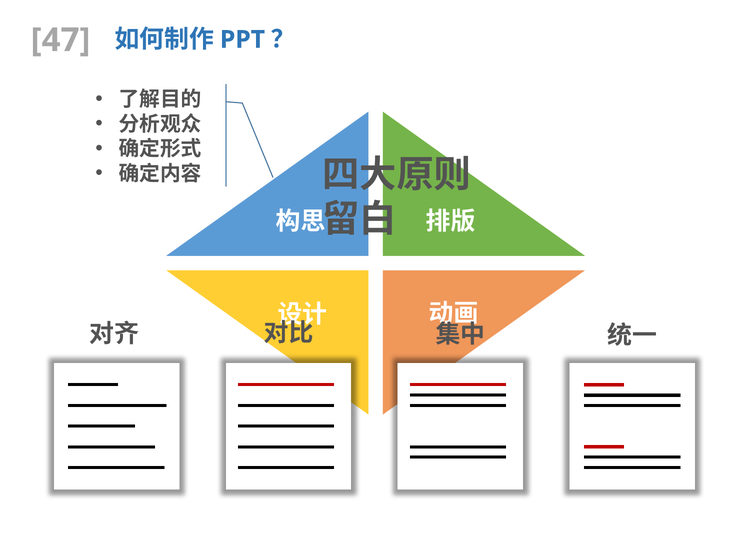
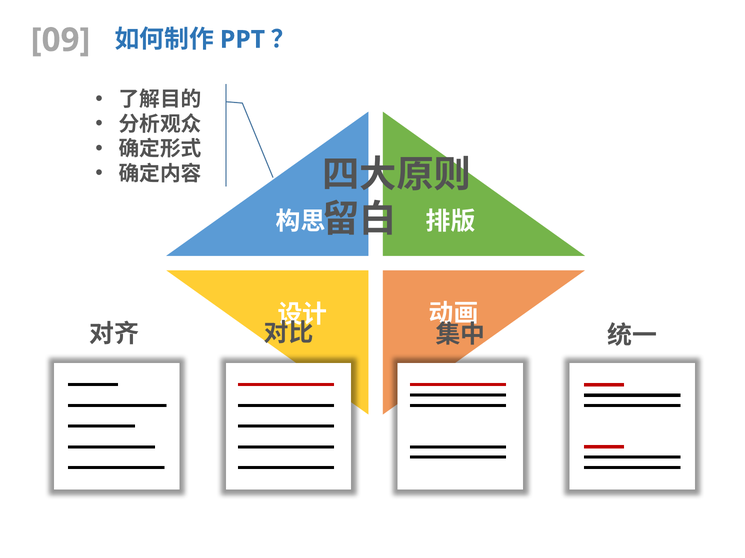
47: 47 -> 09
